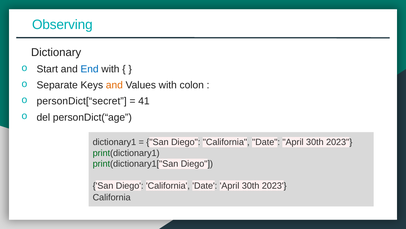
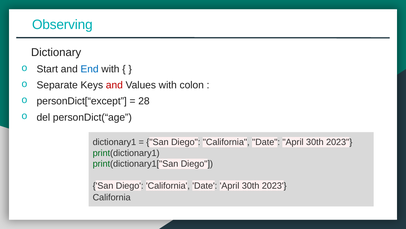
and at (114, 85) colour: orange -> red
personDict[“secret: personDict[“secret -> personDict[“except
41: 41 -> 28
